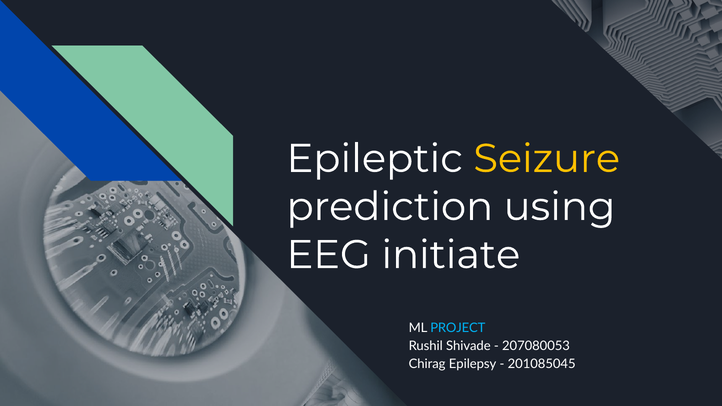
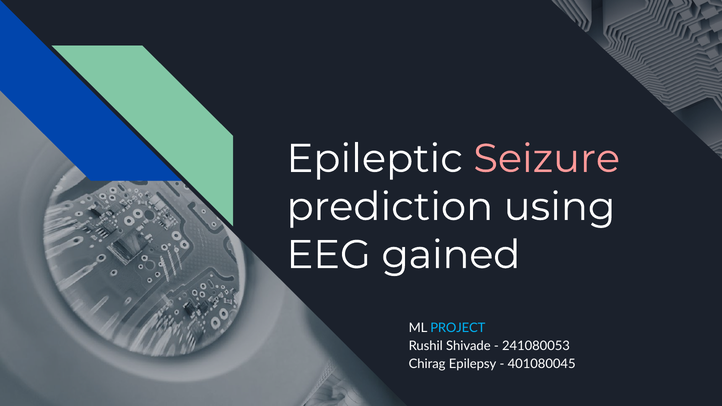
Seizure colour: yellow -> pink
initiate: initiate -> gained
207080053: 207080053 -> 241080053
201085045: 201085045 -> 401080045
